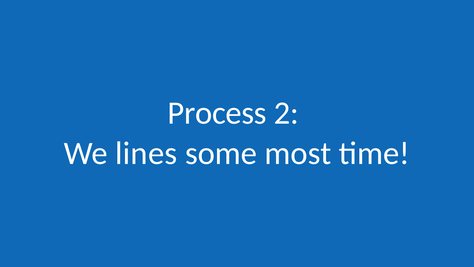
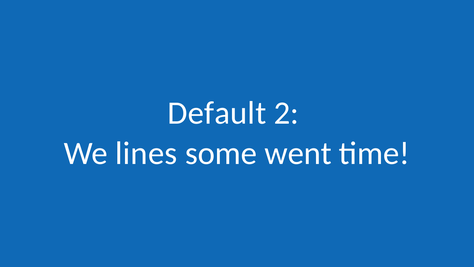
Process: Process -> Default
most: most -> went
